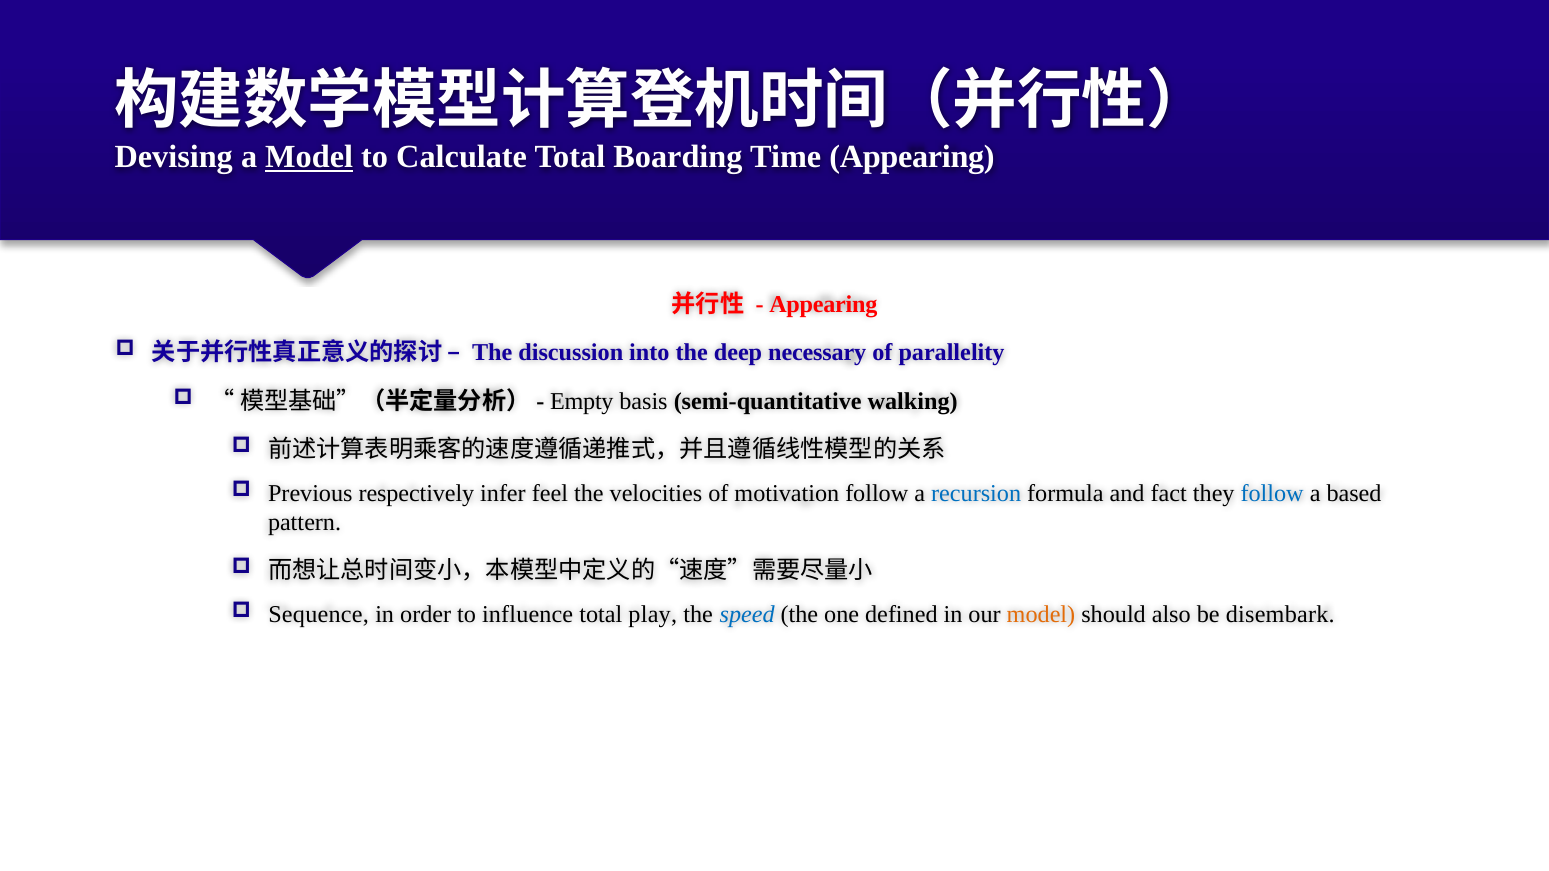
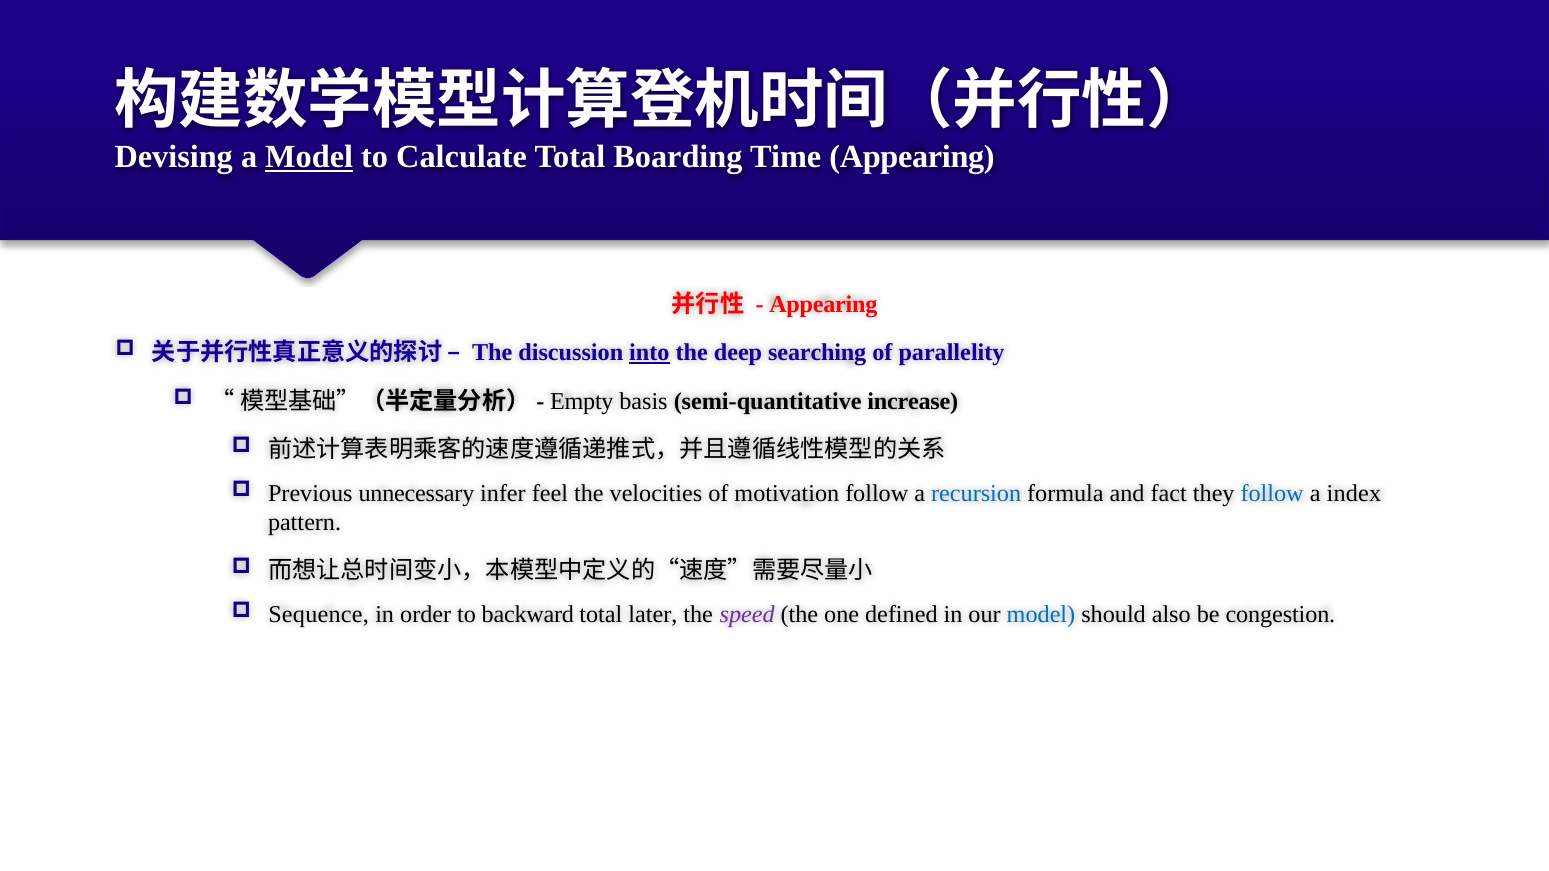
into underline: none -> present
necessary: necessary -> searching
walking: walking -> increase
respectively: respectively -> unnecessary
based: based -> index
influence: influence -> backward
play: play -> later
speed colour: blue -> purple
model at (1041, 614) colour: orange -> blue
disembark: disembark -> congestion
